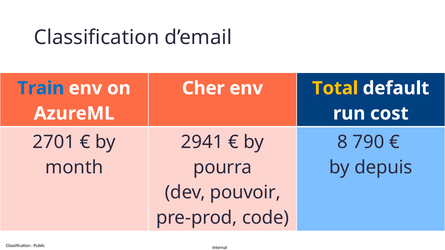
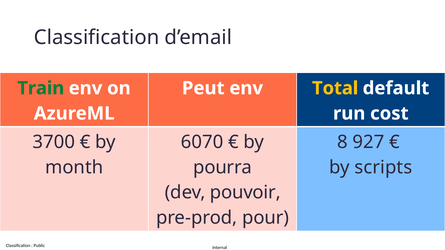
Train colour: blue -> green
Cher: Cher -> Peut
2701: 2701 -> 3700
2941: 2941 -> 6070
790: 790 -> 927
depuis: depuis -> scripts
code: code -> pour
